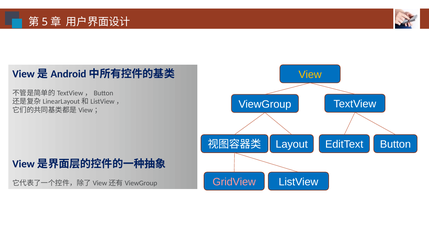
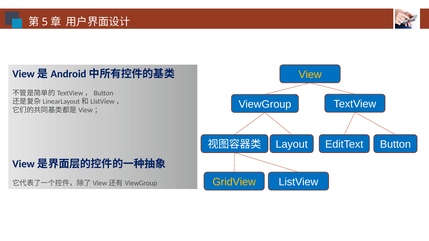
GridView colour: pink -> yellow
